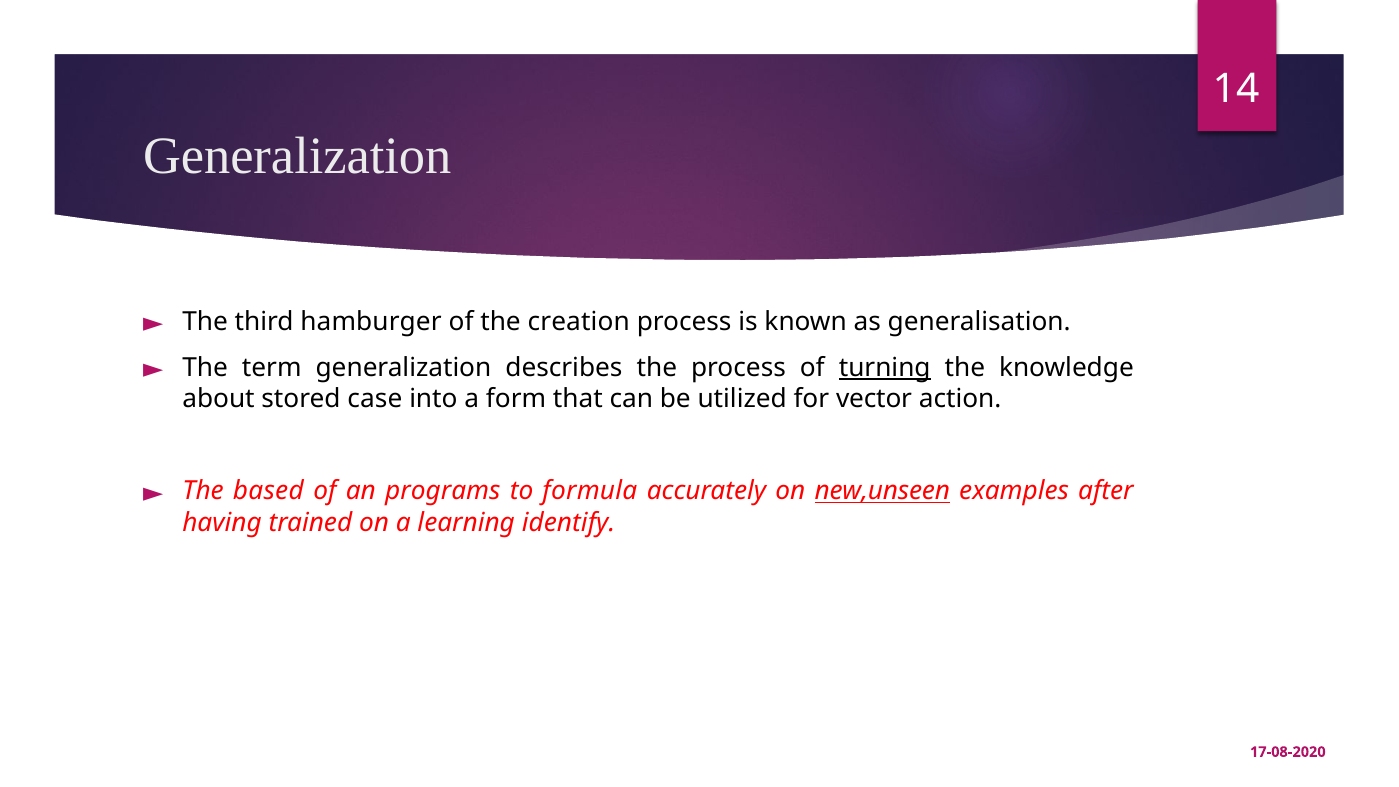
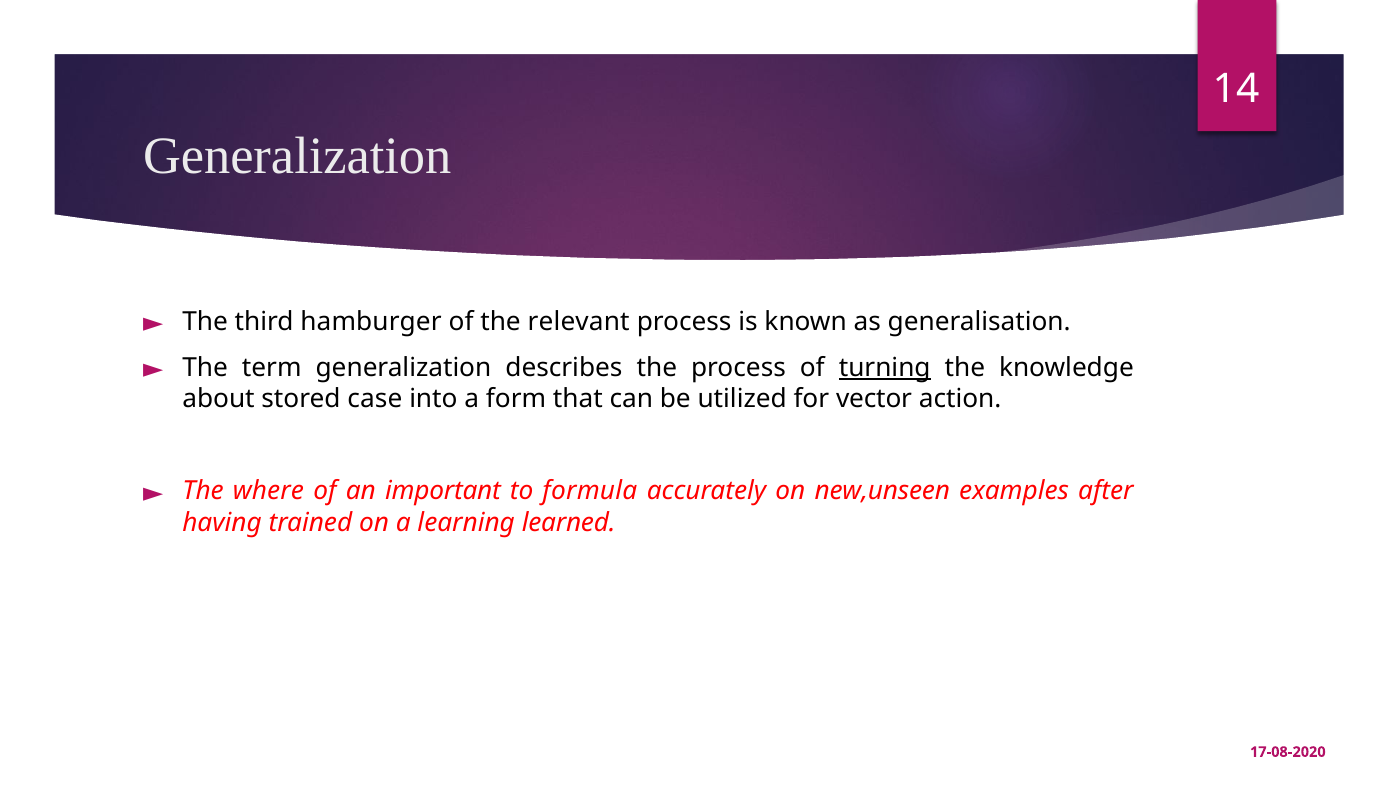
creation: creation -> relevant
based: based -> where
programs: programs -> important
new,unseen underline: present -> none
identify: identify -> learned
